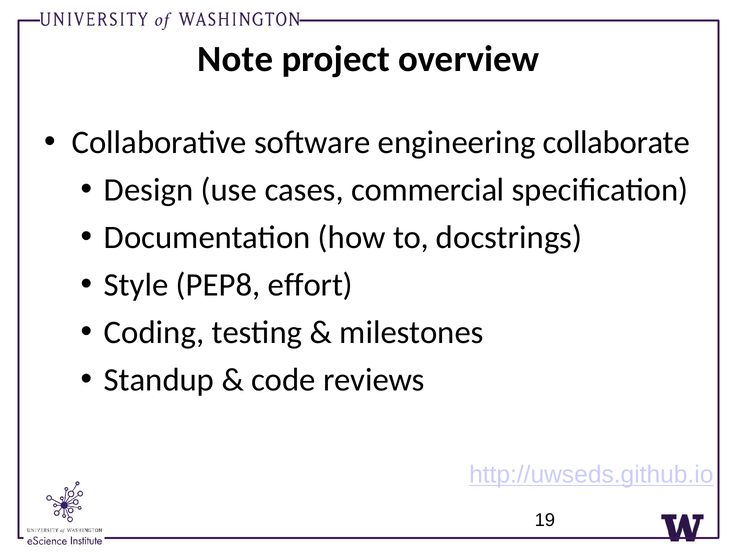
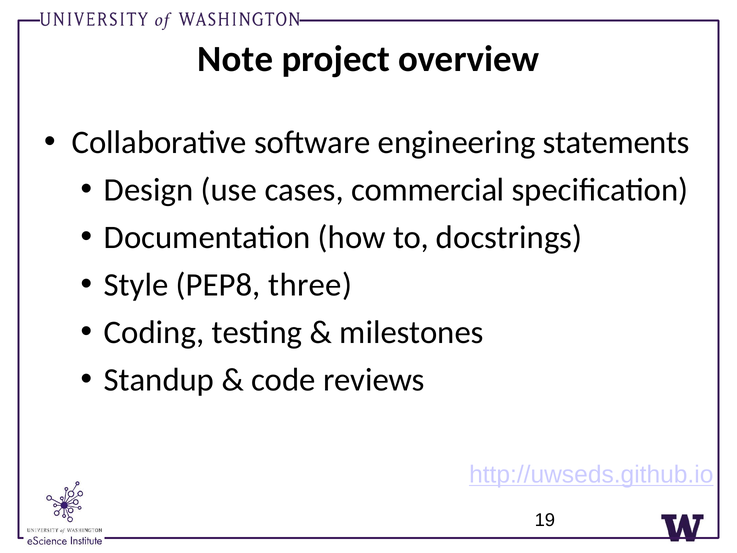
collaborate: collaborate -> statements
effort: effort -> three
